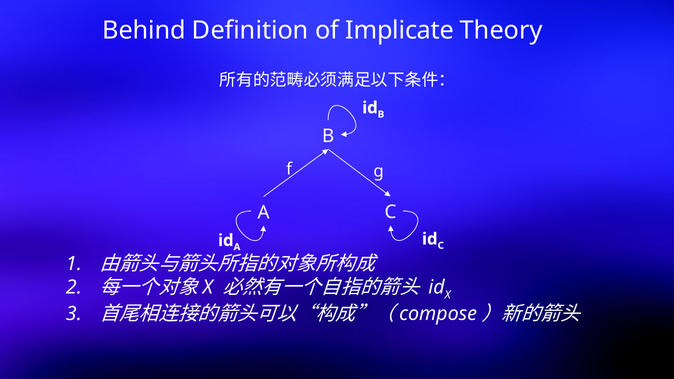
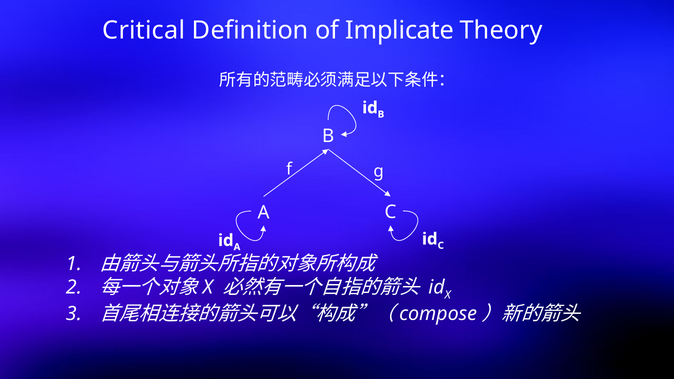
Behind: Behind -> Critical
